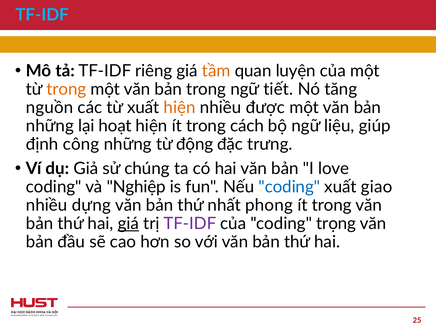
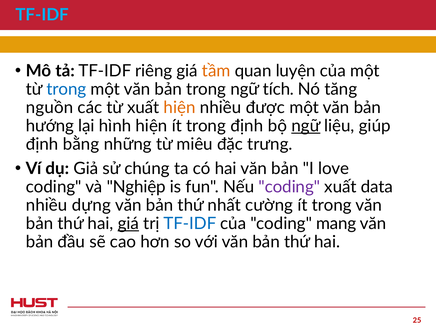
trong at (66, 89) colour: orange -> blue
tiết: tiết -> tích
những at (50, 126): những -> hướng
hoạt: hoạt -> hình
trong cách: cách -> định
ngữ at (306, 126) underline: none -> present
công: công -> bằng
động: động -> miêu
coding at (289, 187) colour: blue -> purple
giao: giao -> data
phong: phong -> cường
TF-IDF at (190, 224) colour: purple -> blue
trọng: trọng -> mang
